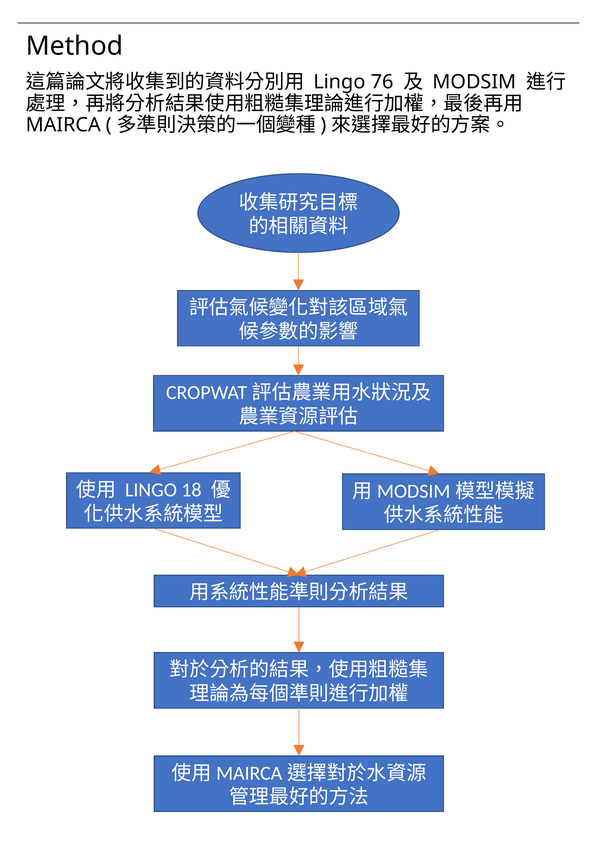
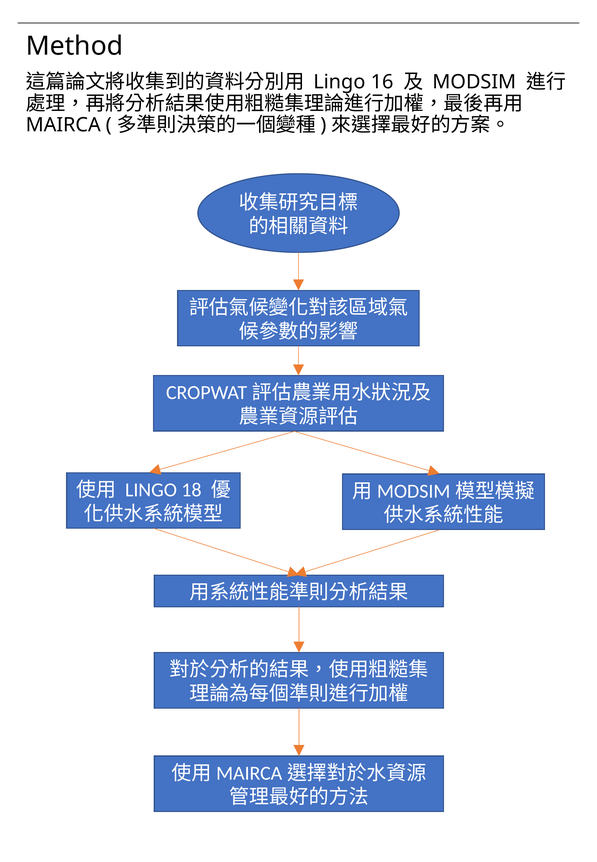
76: 76 -> 16
